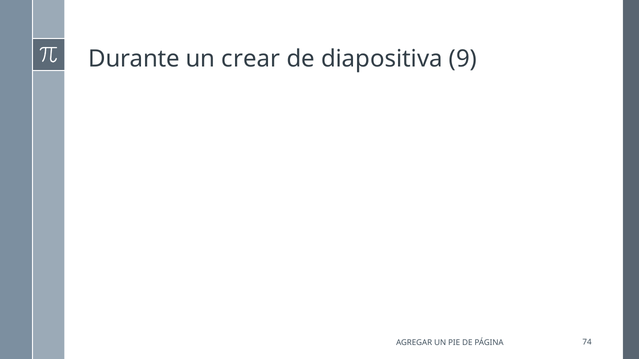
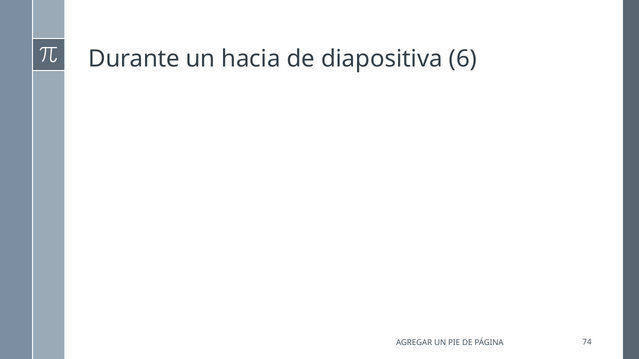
crear: crear -> hacia
9: 9 -> 6
